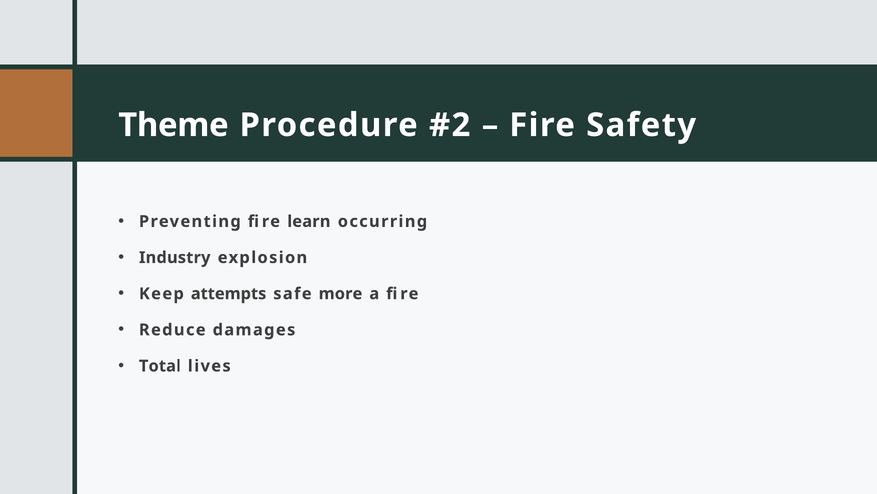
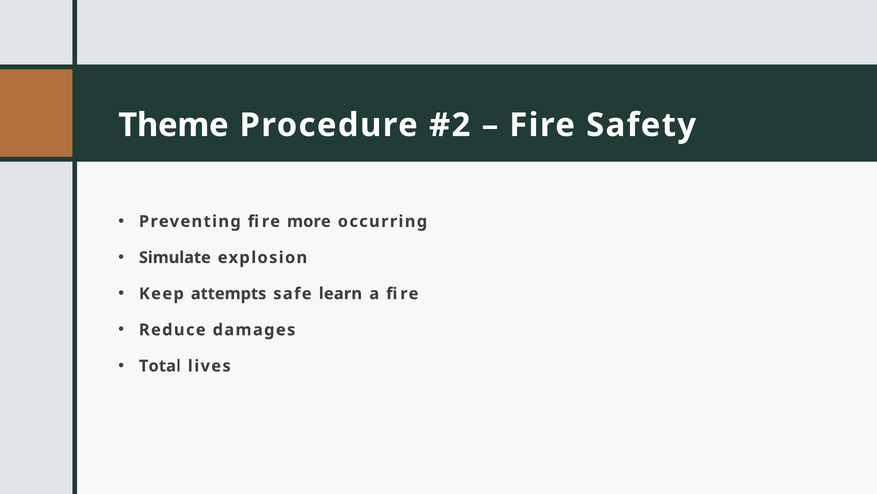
learn: learn -> more
Industry: Industry -> Simulate
more: more -> learn
